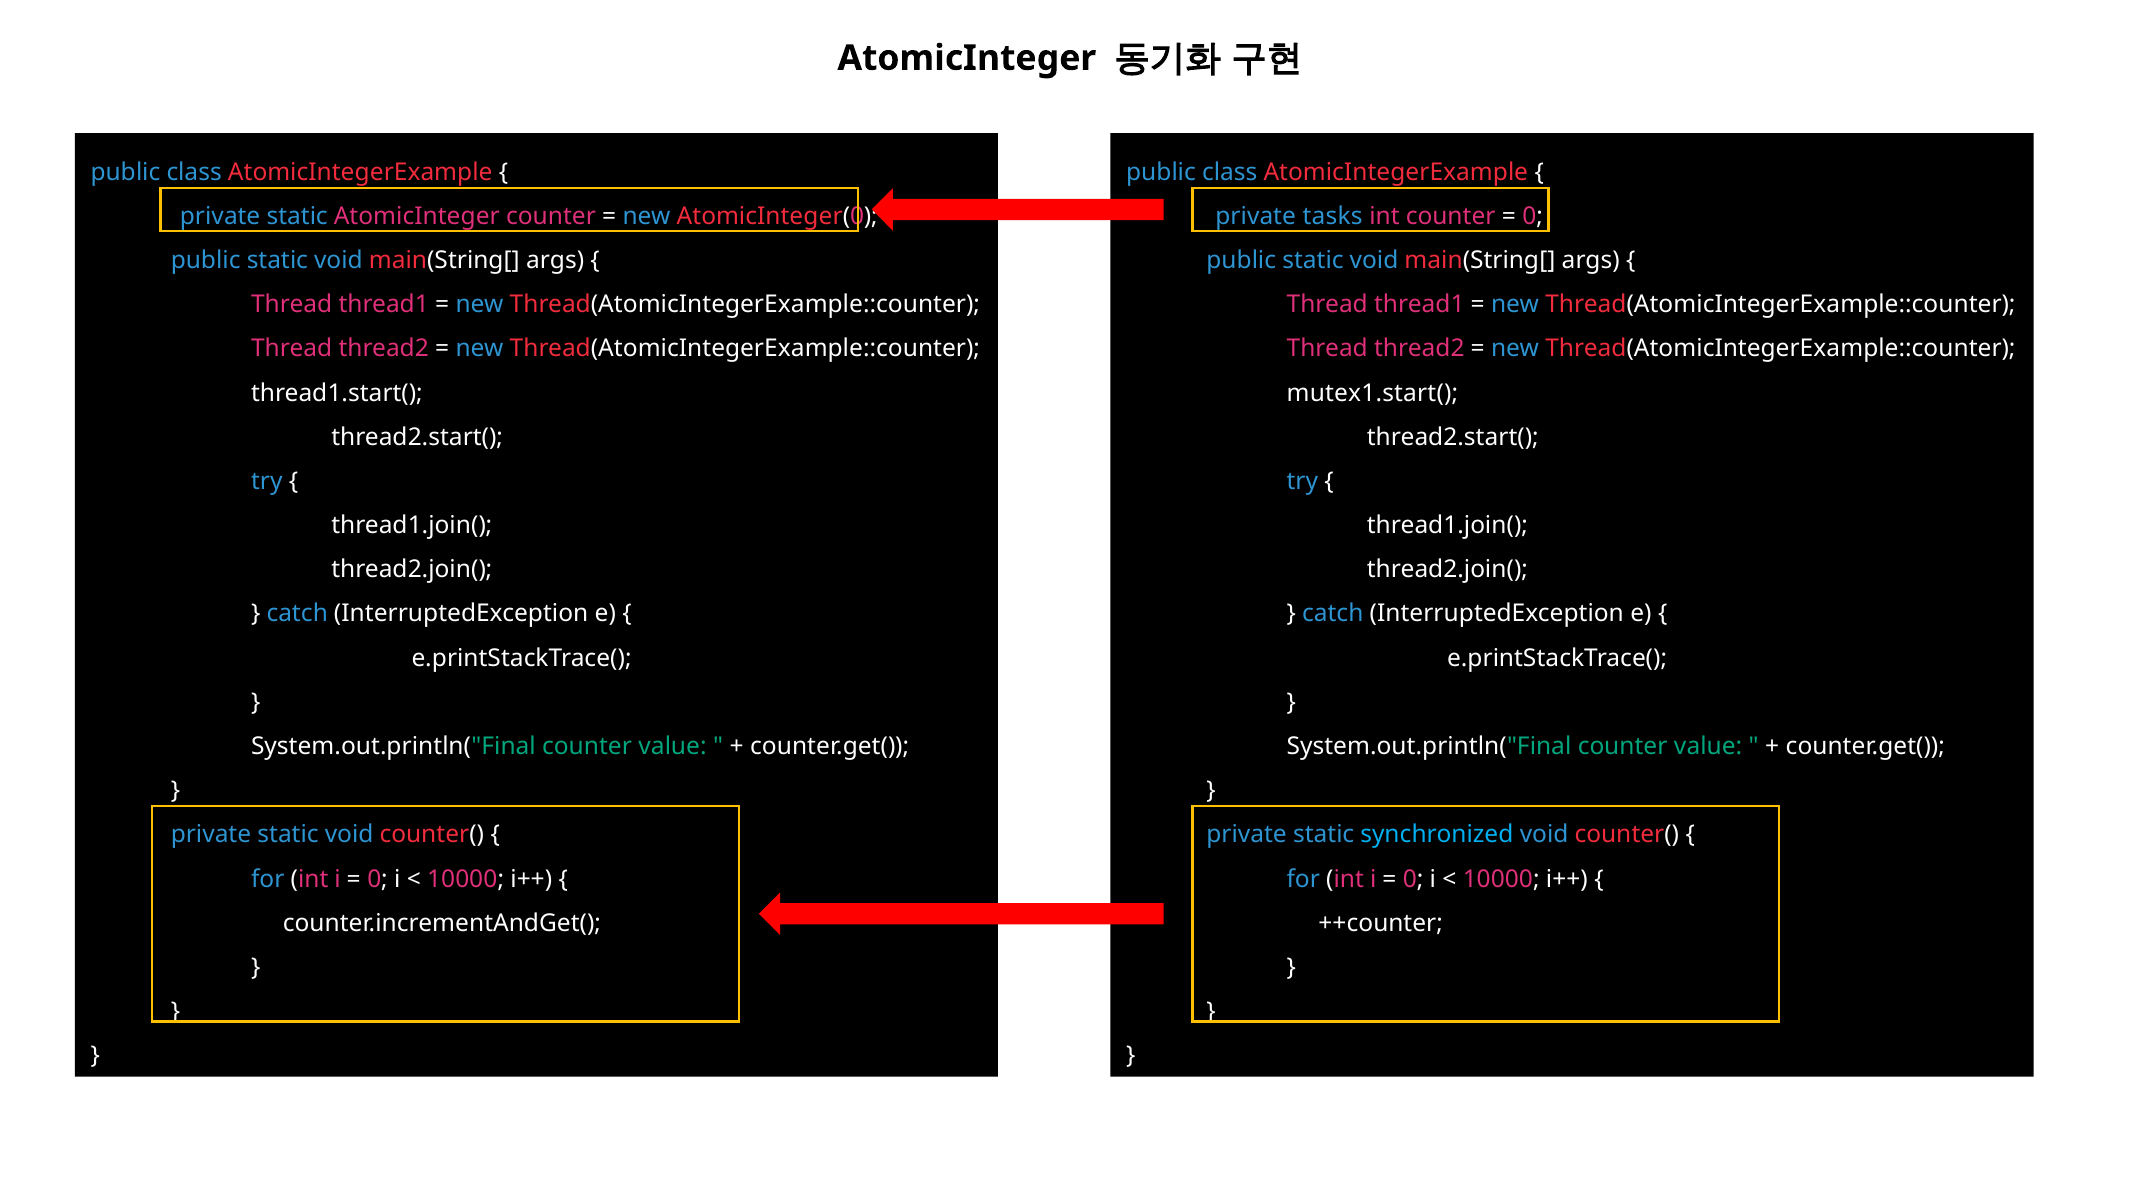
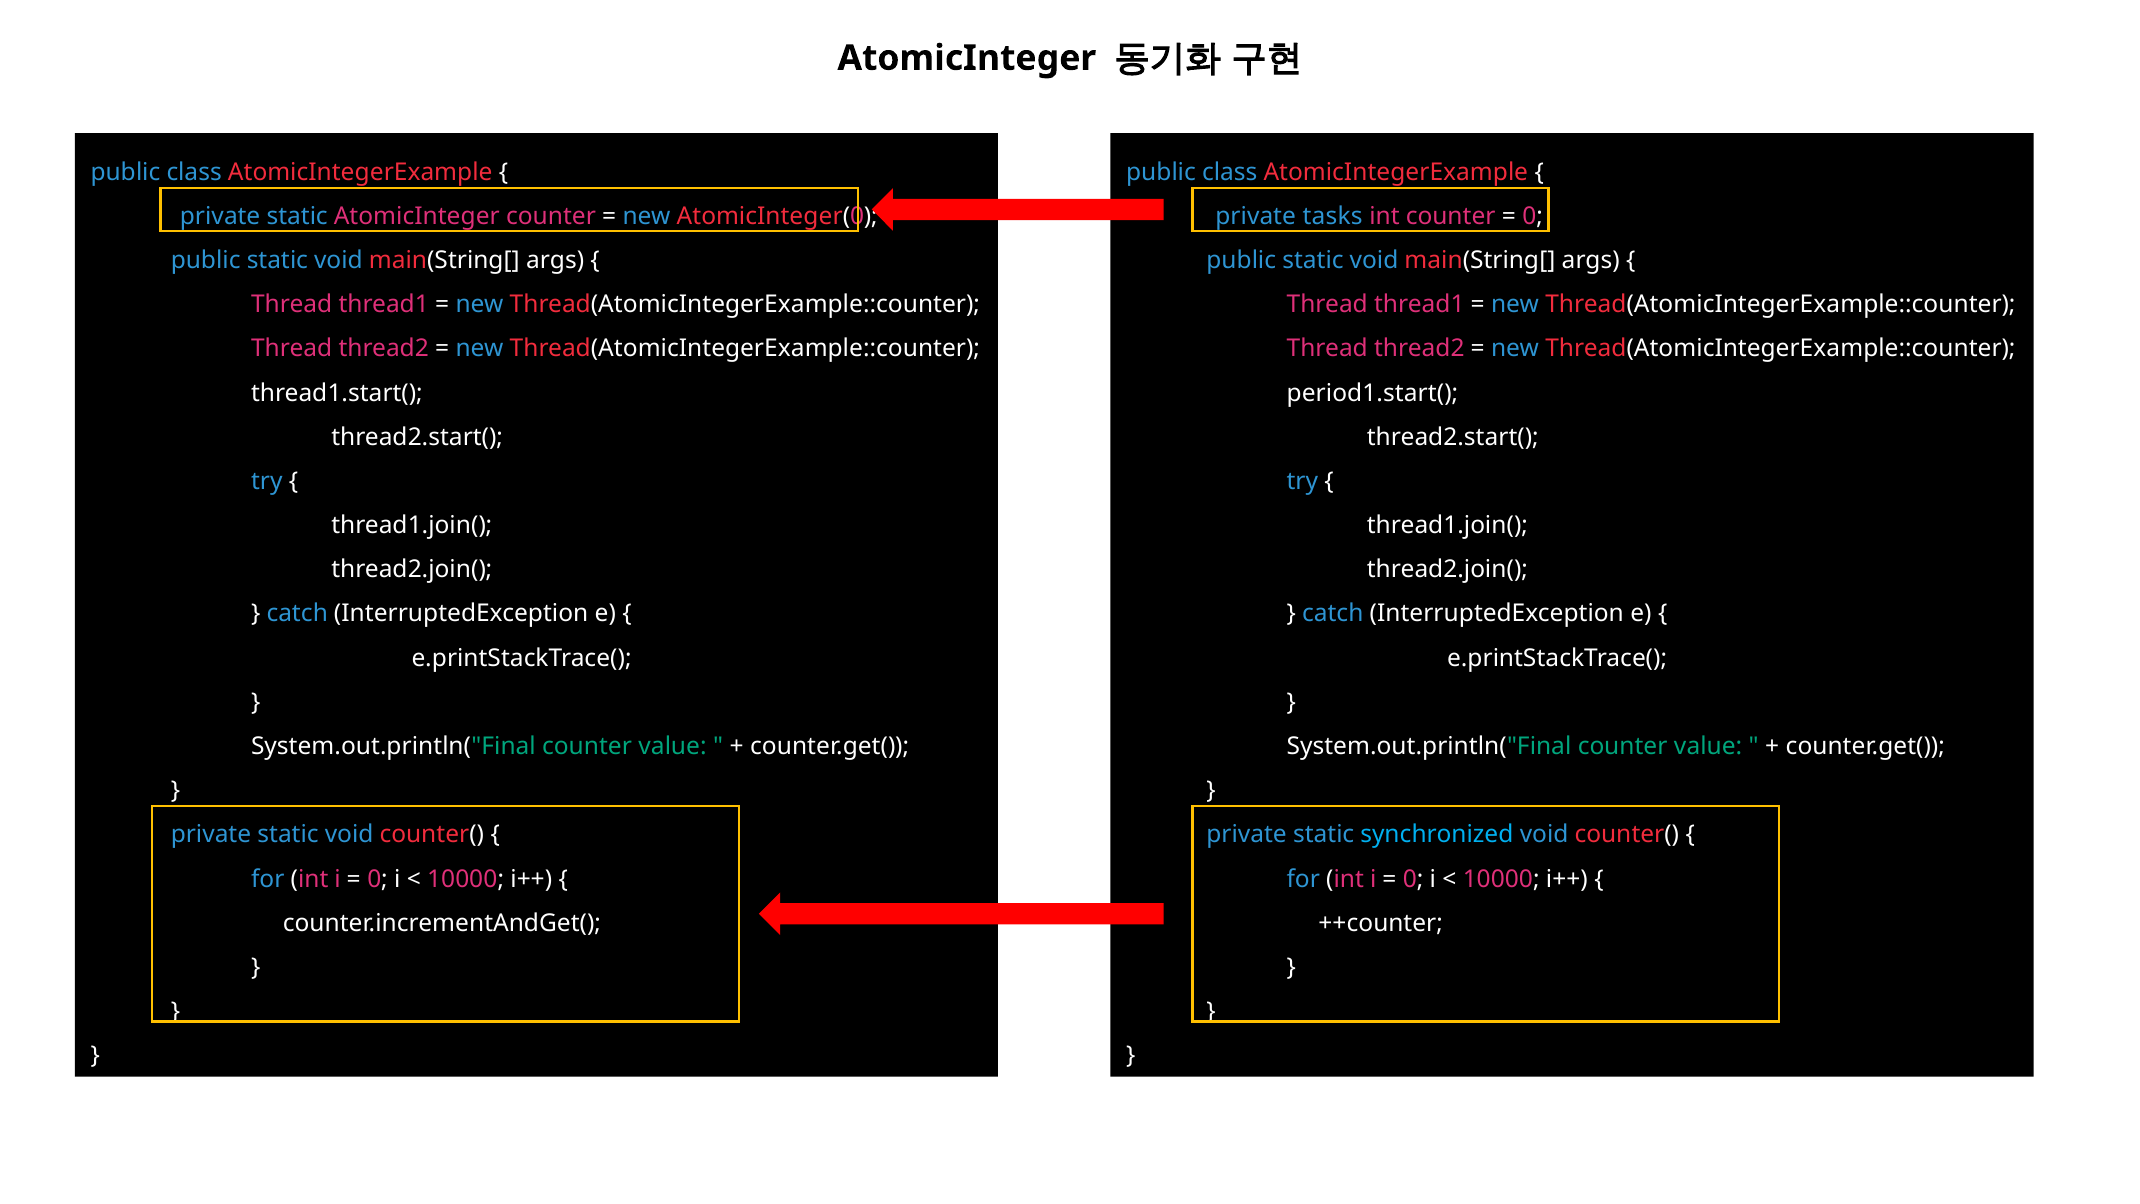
mutex1.start(: mutex1.start( -> period1.start(
